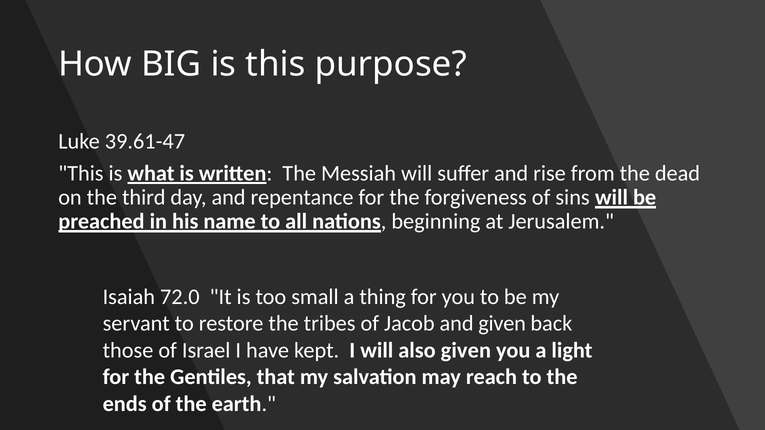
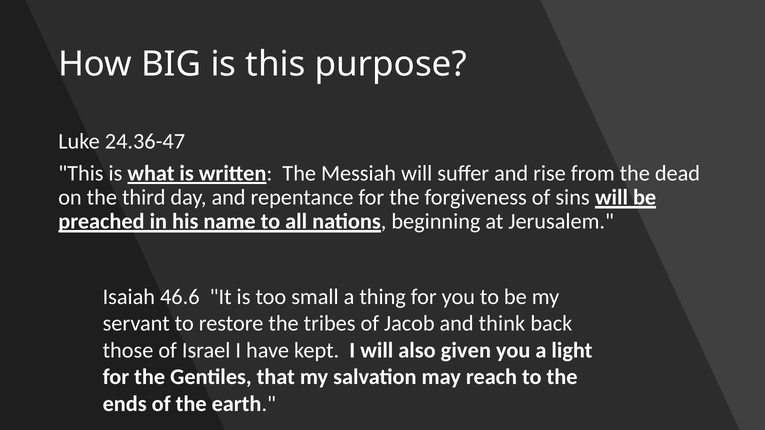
39.61-47: 39.61-47 -> 24.36-47
72.0: 72.0 -> 46.6
and given: given -> think
